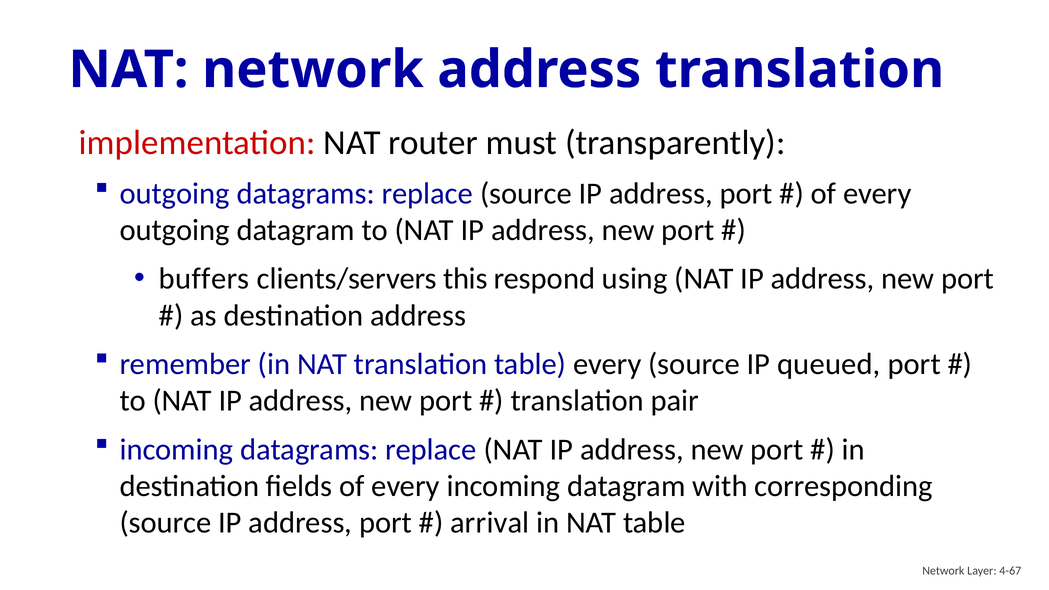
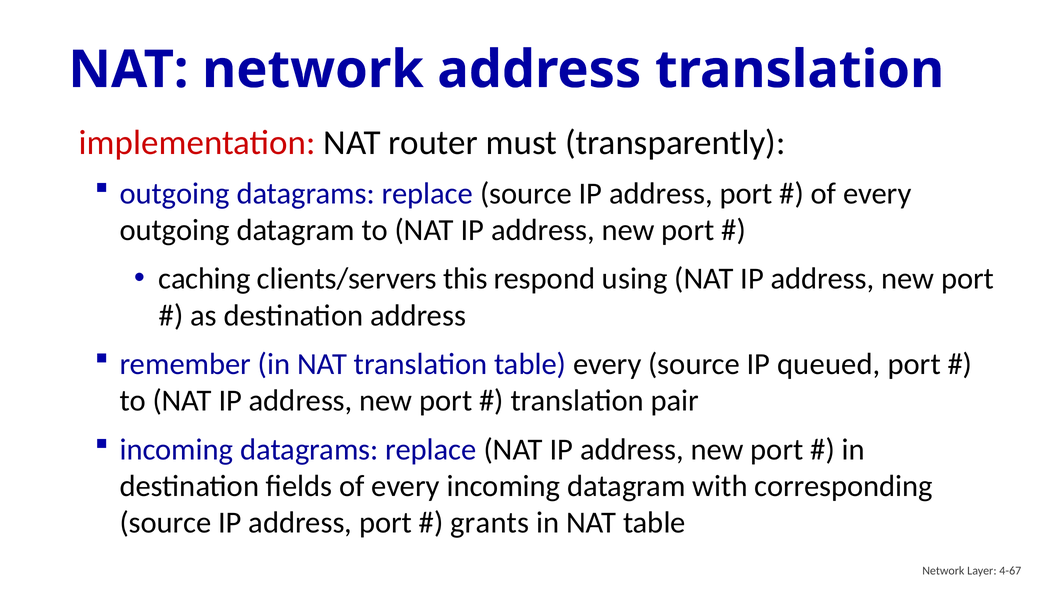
buffers: buffers -> caching
arrival: arrival -> grants
